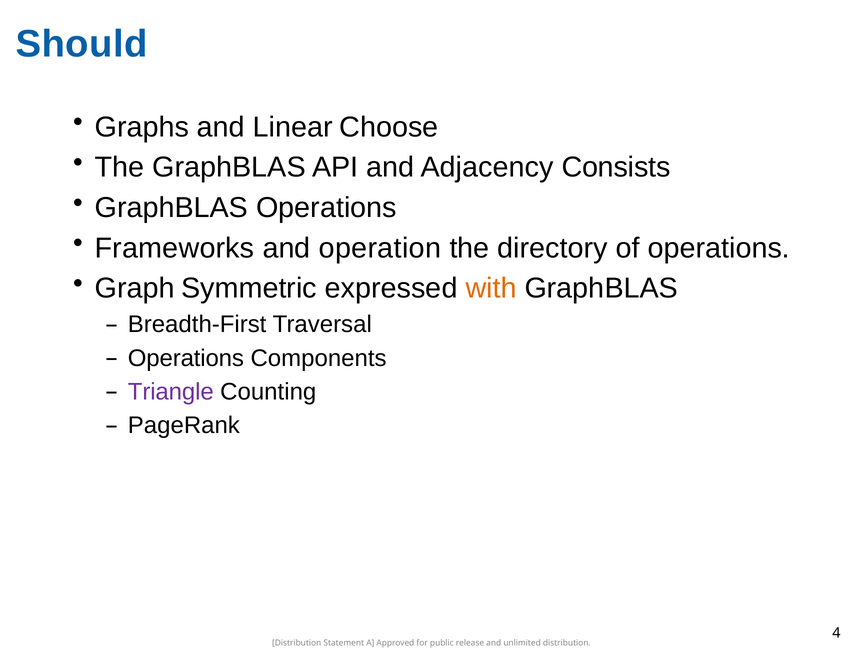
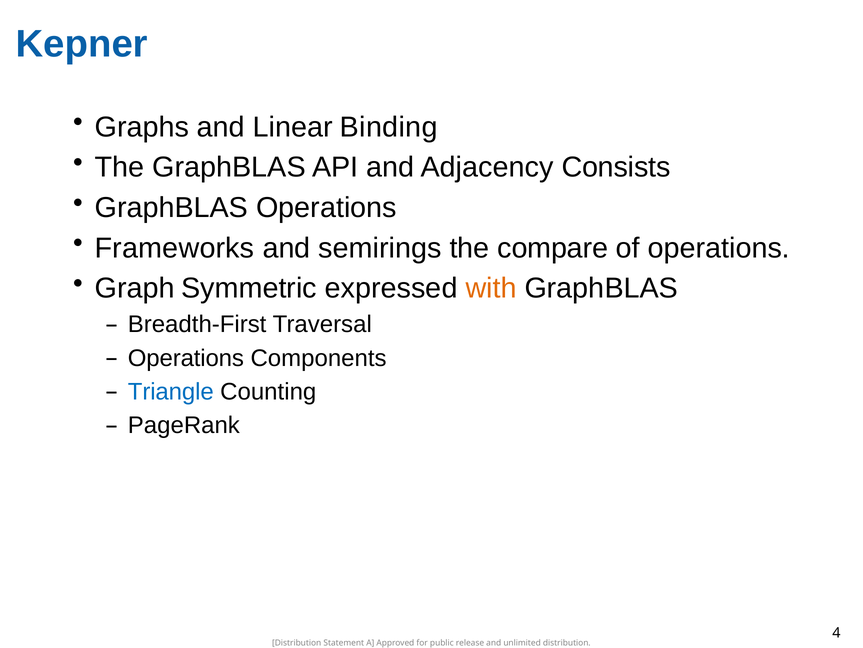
Should: Should -> Kepner
Choose: Choose -> Binding
operation: operation -> semirings
directory: directory -> compare
Triangle colour: purple -> blue
